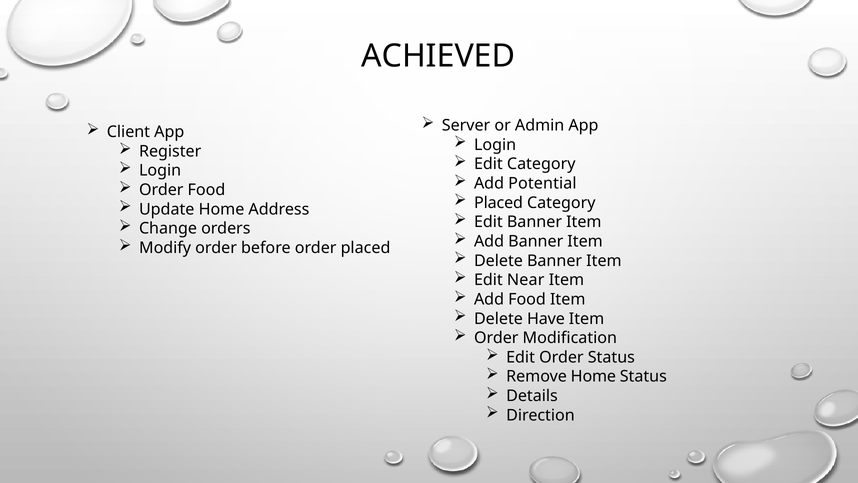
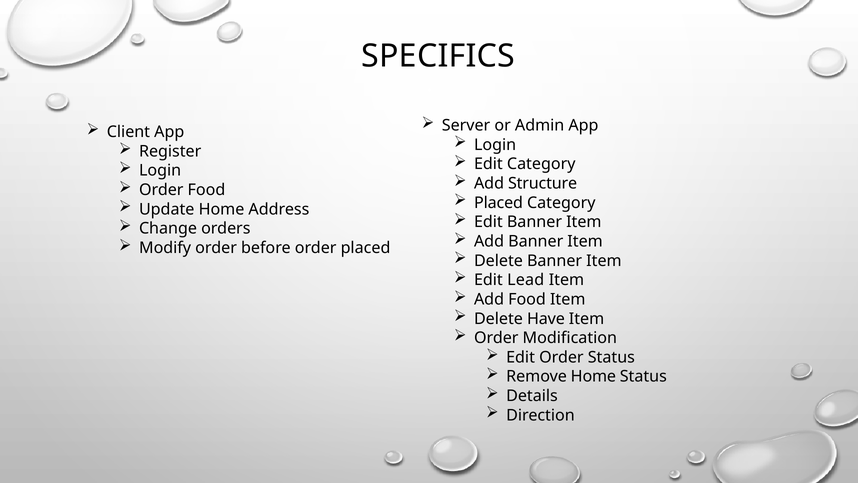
ACHIEVED: ACHIEVED -> SPECIFICS
Potential: Potential -> Structure
Near: Near -> Lead
